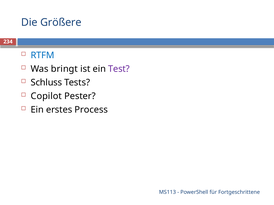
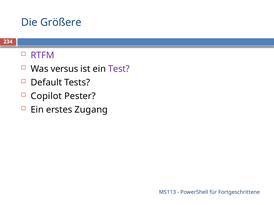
RTFM colour: blue -> purple
bringt: bringt -> versus
Schluss: Schluss -> Default
Process: Process -> Zugang
